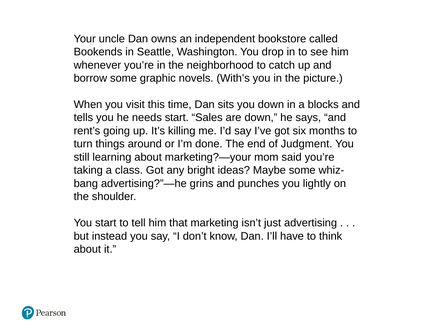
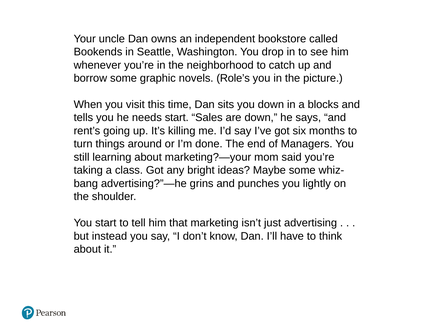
With’s: With’s -> Role’s
Judgment: Judgment -> Managers
